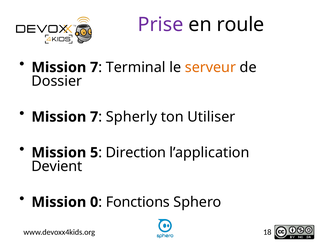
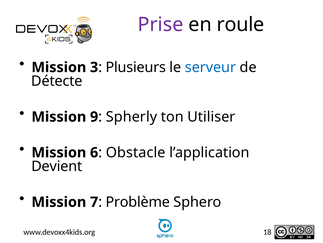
7 at (94, 67): 7 -> 3
Terminal: Terminal -> Plusieurs
serveur colour: orange -> blue
Dossier: Dossier -> Détecte
7 at (94, 117): 7 -> 9
5: 5 -> 6
Direction: Direction -> Obstacle
0: 0 -> 7
Fonctions: Fonctions -> Problème
